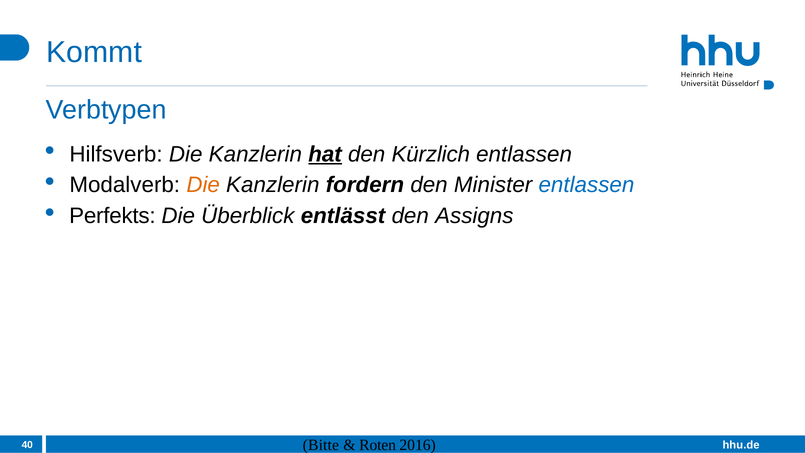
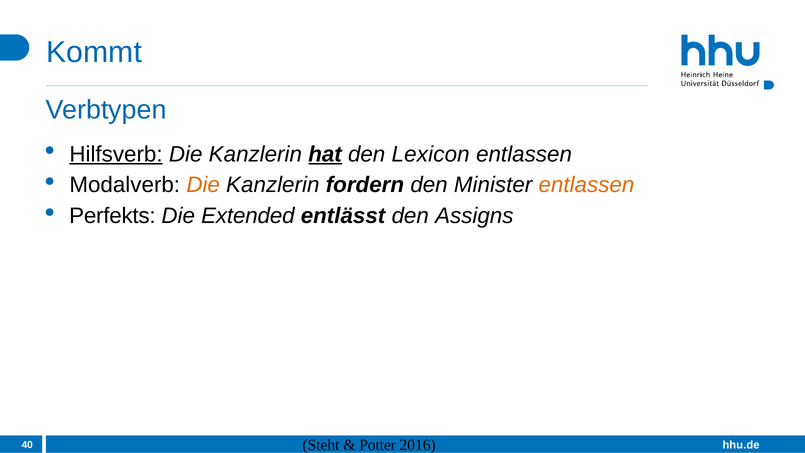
Hilfsverb underline: none -> present
Kürzlich: Kürzlich -> Lexicon
entlassen at (586, 185) colour: blue -> orange
Überblick: Überblick -> Extended
Bitte: Bitte -> Steht
Roten: Roten -> Potter
